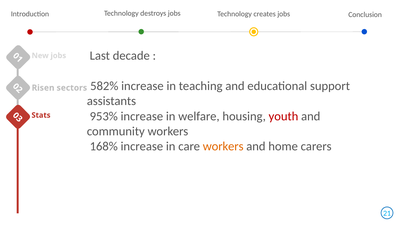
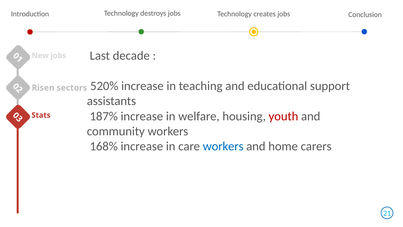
582%: 582% -> 520%
953%: 953% -> 187%
workers at (223, 146) colour: orange -> blue
